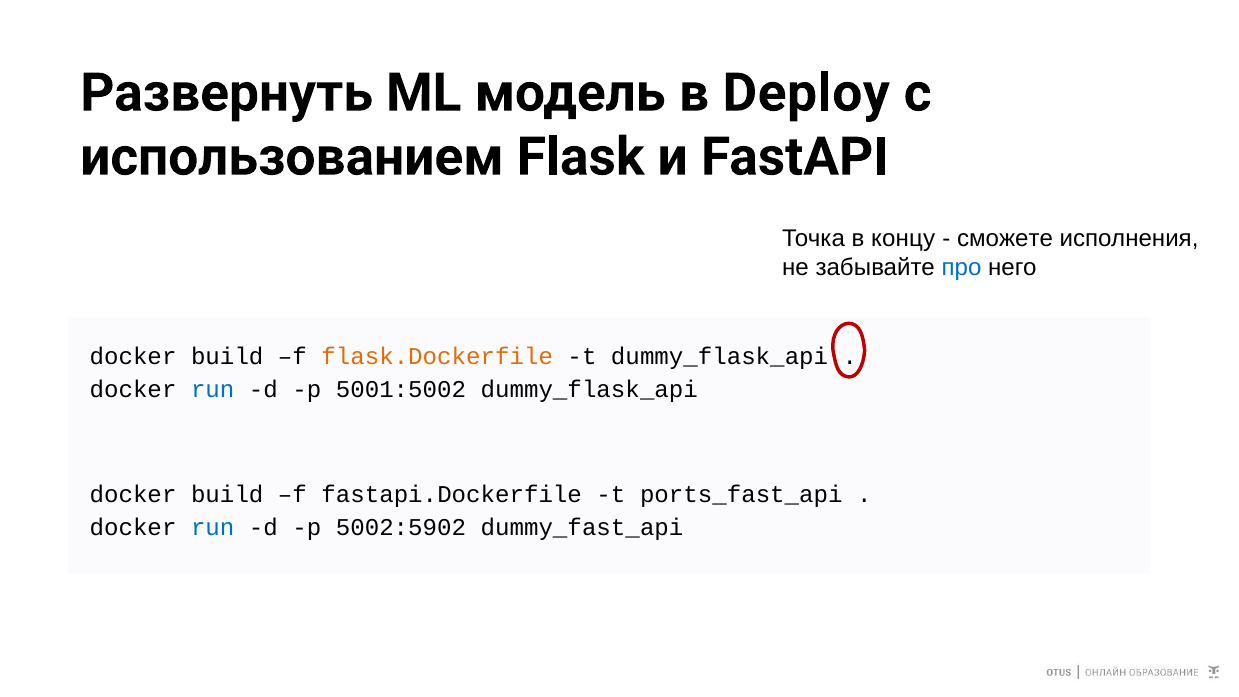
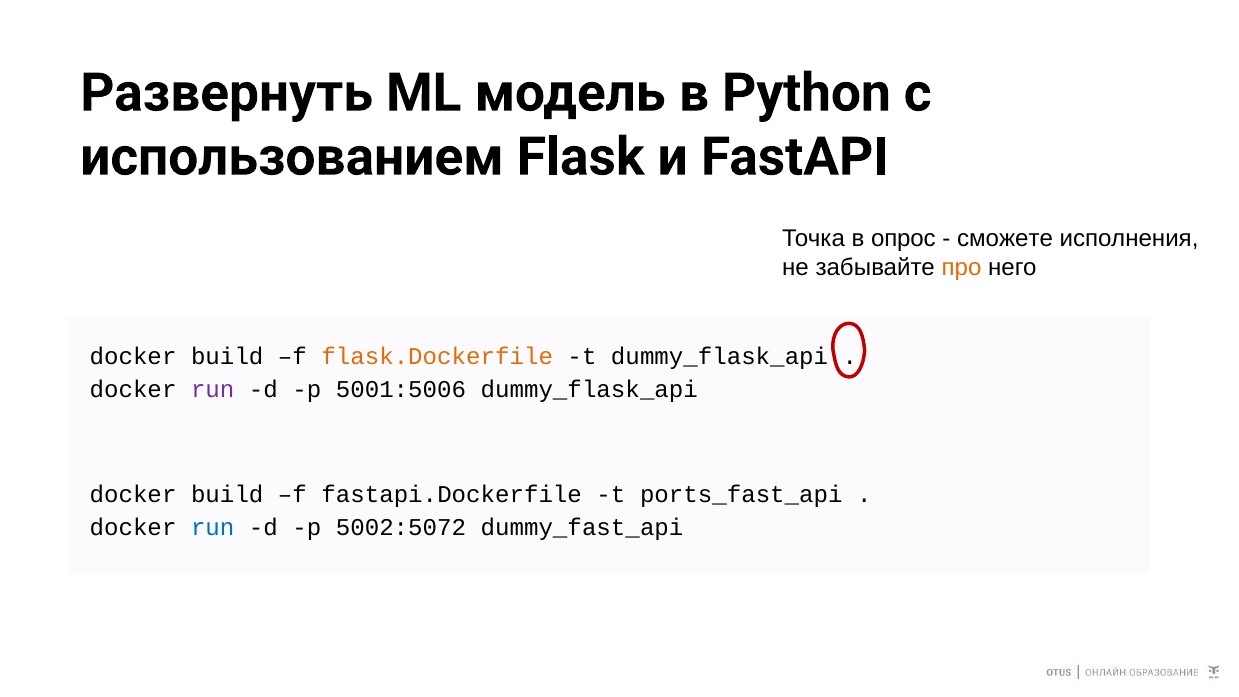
Deploy: Deploy -> Python
концу: концу -> опрос
про colour: blue -> orange
run at (213, 390) colour: blue -> purple
5001:5002: 5001:5002 -> 5001:5006
5002:5902: 5002:5902 -> 5002:5072
